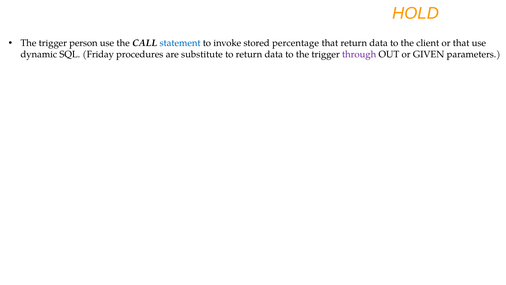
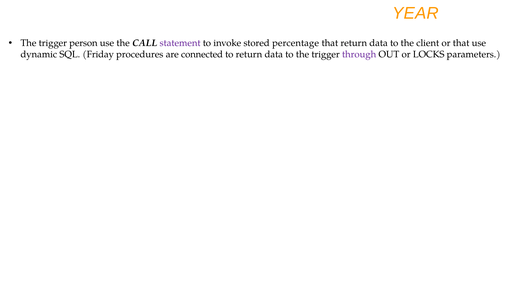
HOLD: HOLD -> YEAR
statement colour: blue -> purple
substitute: substitute -> connected
GIVEN: GIVEN -> LOCKS
